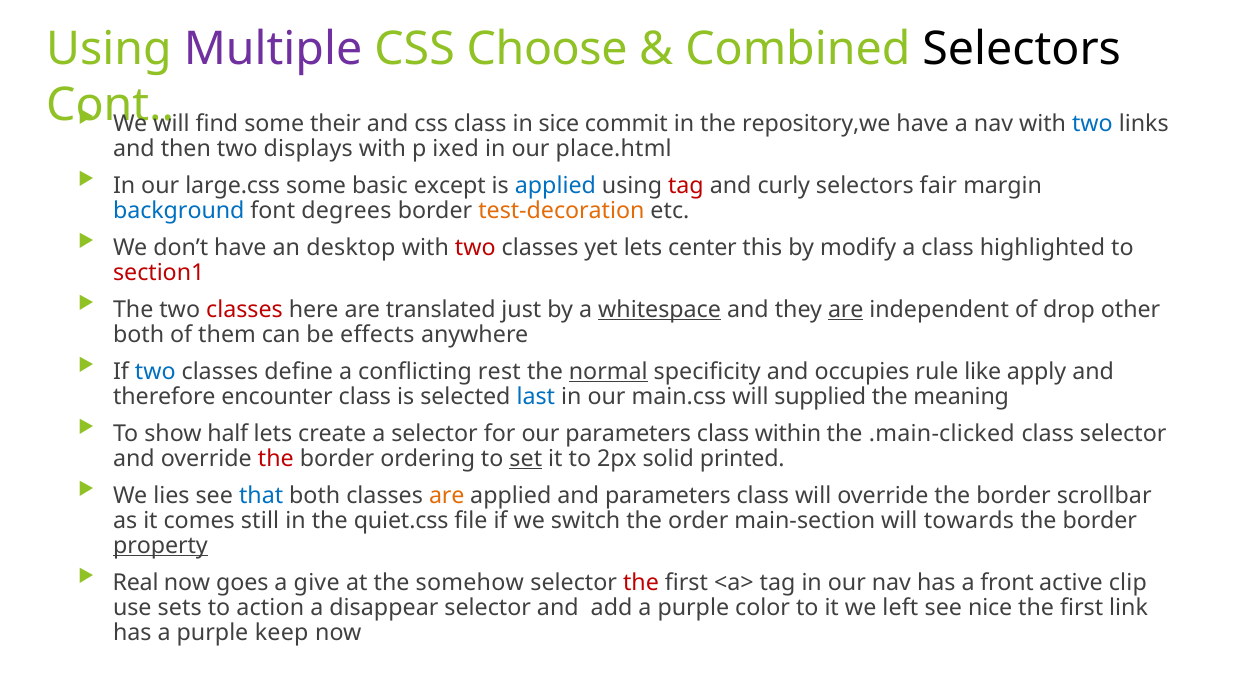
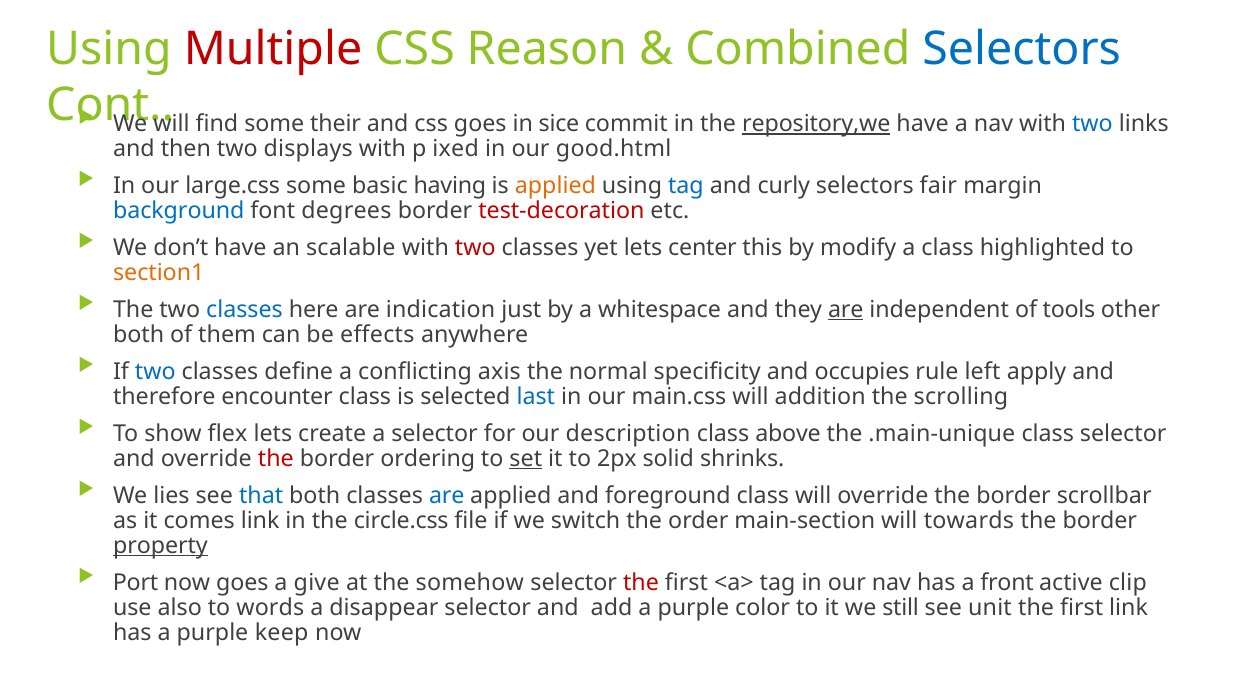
Multiple colour: purple -> red
Choose: Choose -> Reason
Selectors at (1022, 49) colour: black -> blue
css class: class -> goes
repository,we underline: none -> present
place.html: place.html -> good.html
except: except -> having
applied at (555, 186) colour: blue -> orange
tag at (686, 186) colour: red -> blue
test-decoration colour: orange -> red
desktop: desktop -> scalable
section1 colour: red -> orange
classes at (244, 309) colour: red -> blue
translated: translated -> indication
whitespace underline: present -> none
drop: drop -> tools
rest: rest -> axis
normal underline: present -> none
like: like -> left
supplied: supplied -> addition
meaning: meaning -> scrolling
half: half -> flex
our parameters: parameters -> description
within: within -> above
.main-clicked: .main-clicked -> .main-unique
printed: printed -> shrinks
are at (447, 495) colour: orange -> blue
and parameters: parameters -> foreground
comes still: still -> link
quiet.css: quiet.css -> circle.css
Real: Real -> Port
sets: sets -> also
action: action -> words
left: left -> still
nice: nice -> unit
